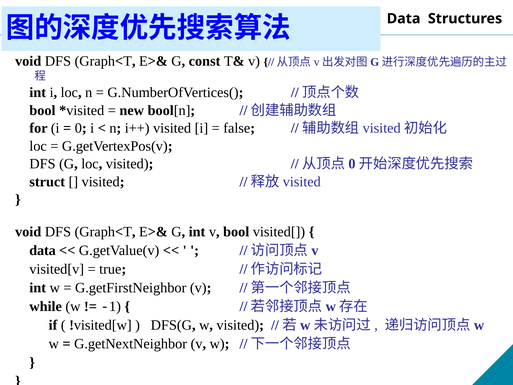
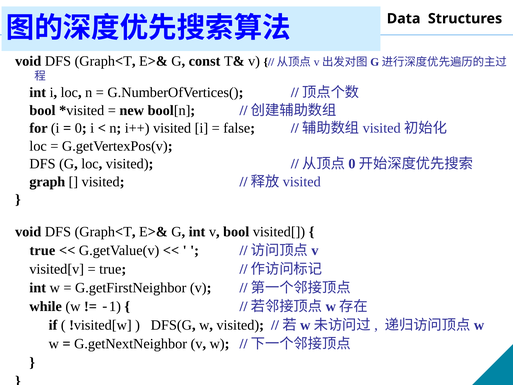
struct: struct -> graph
data at (43, 250): data -> true
